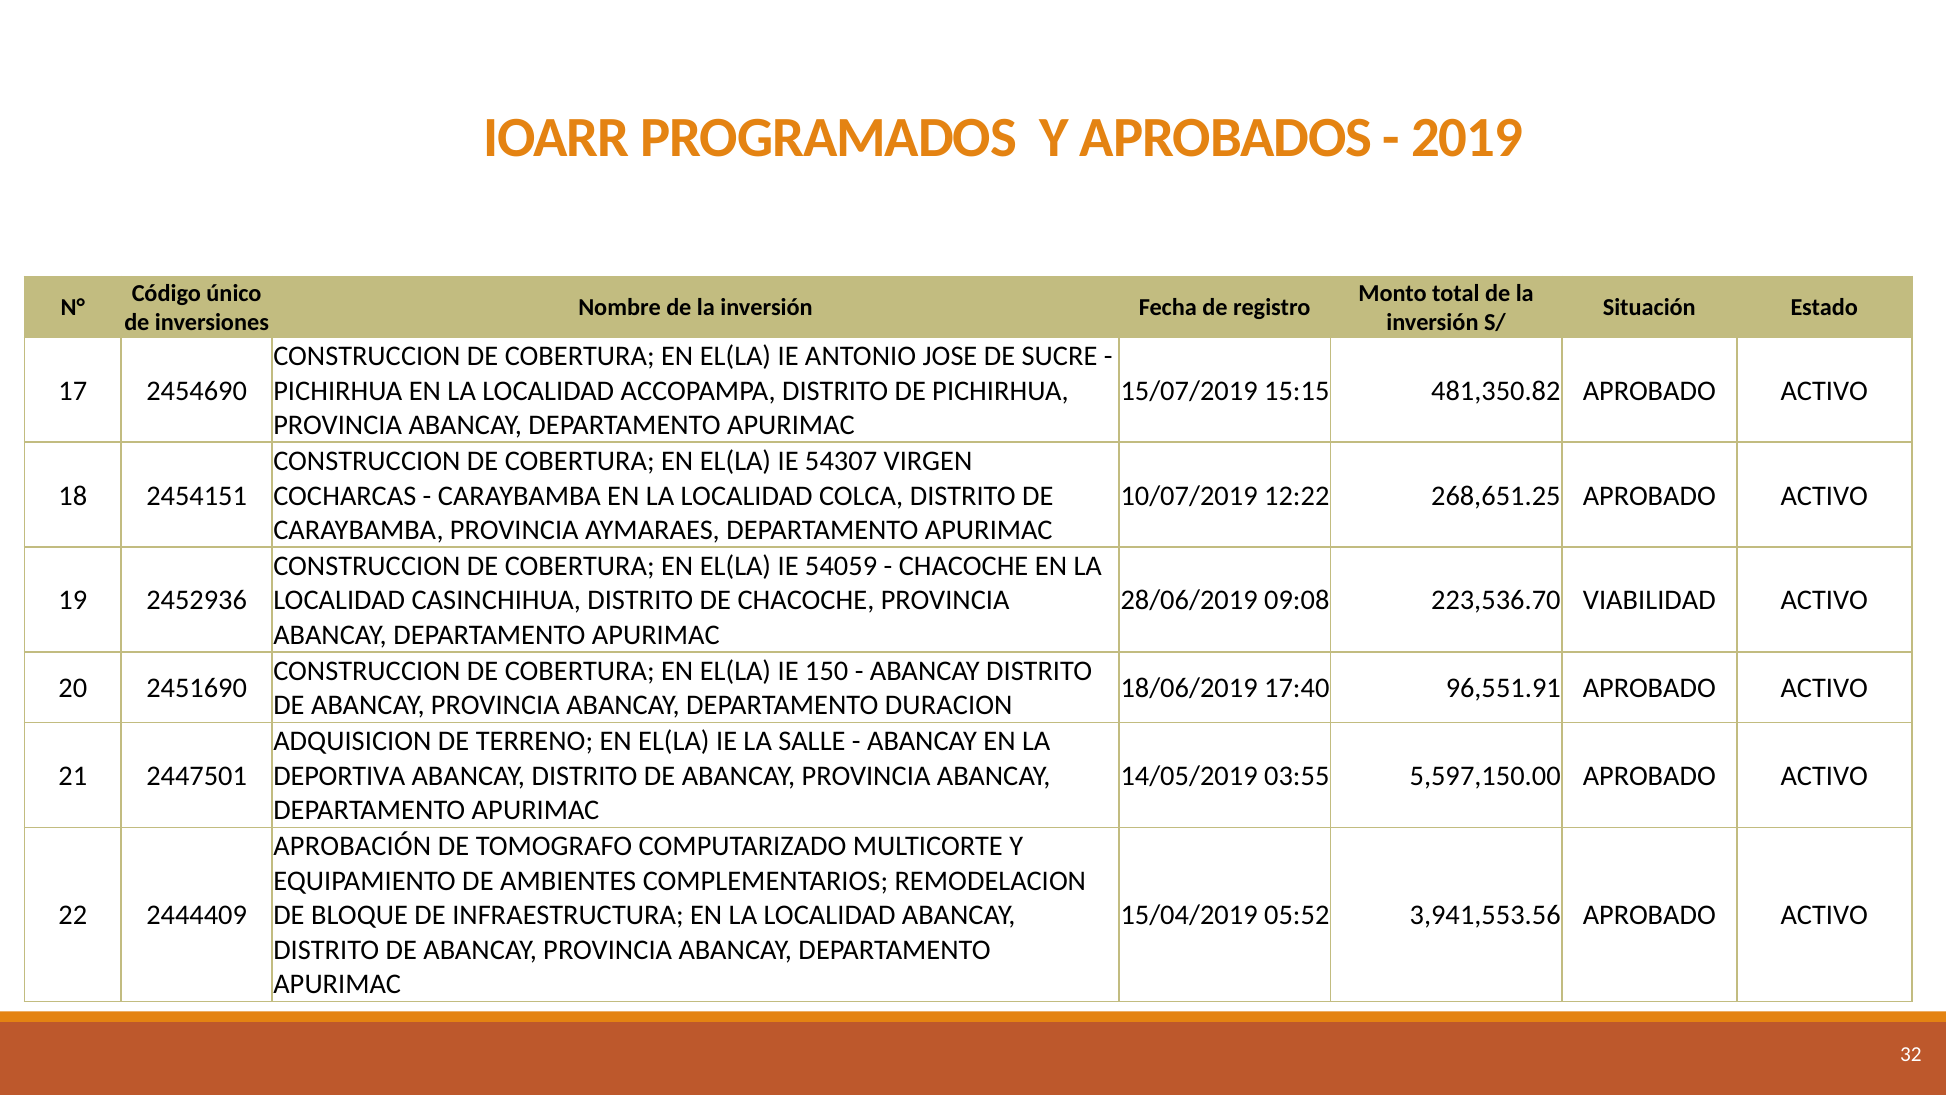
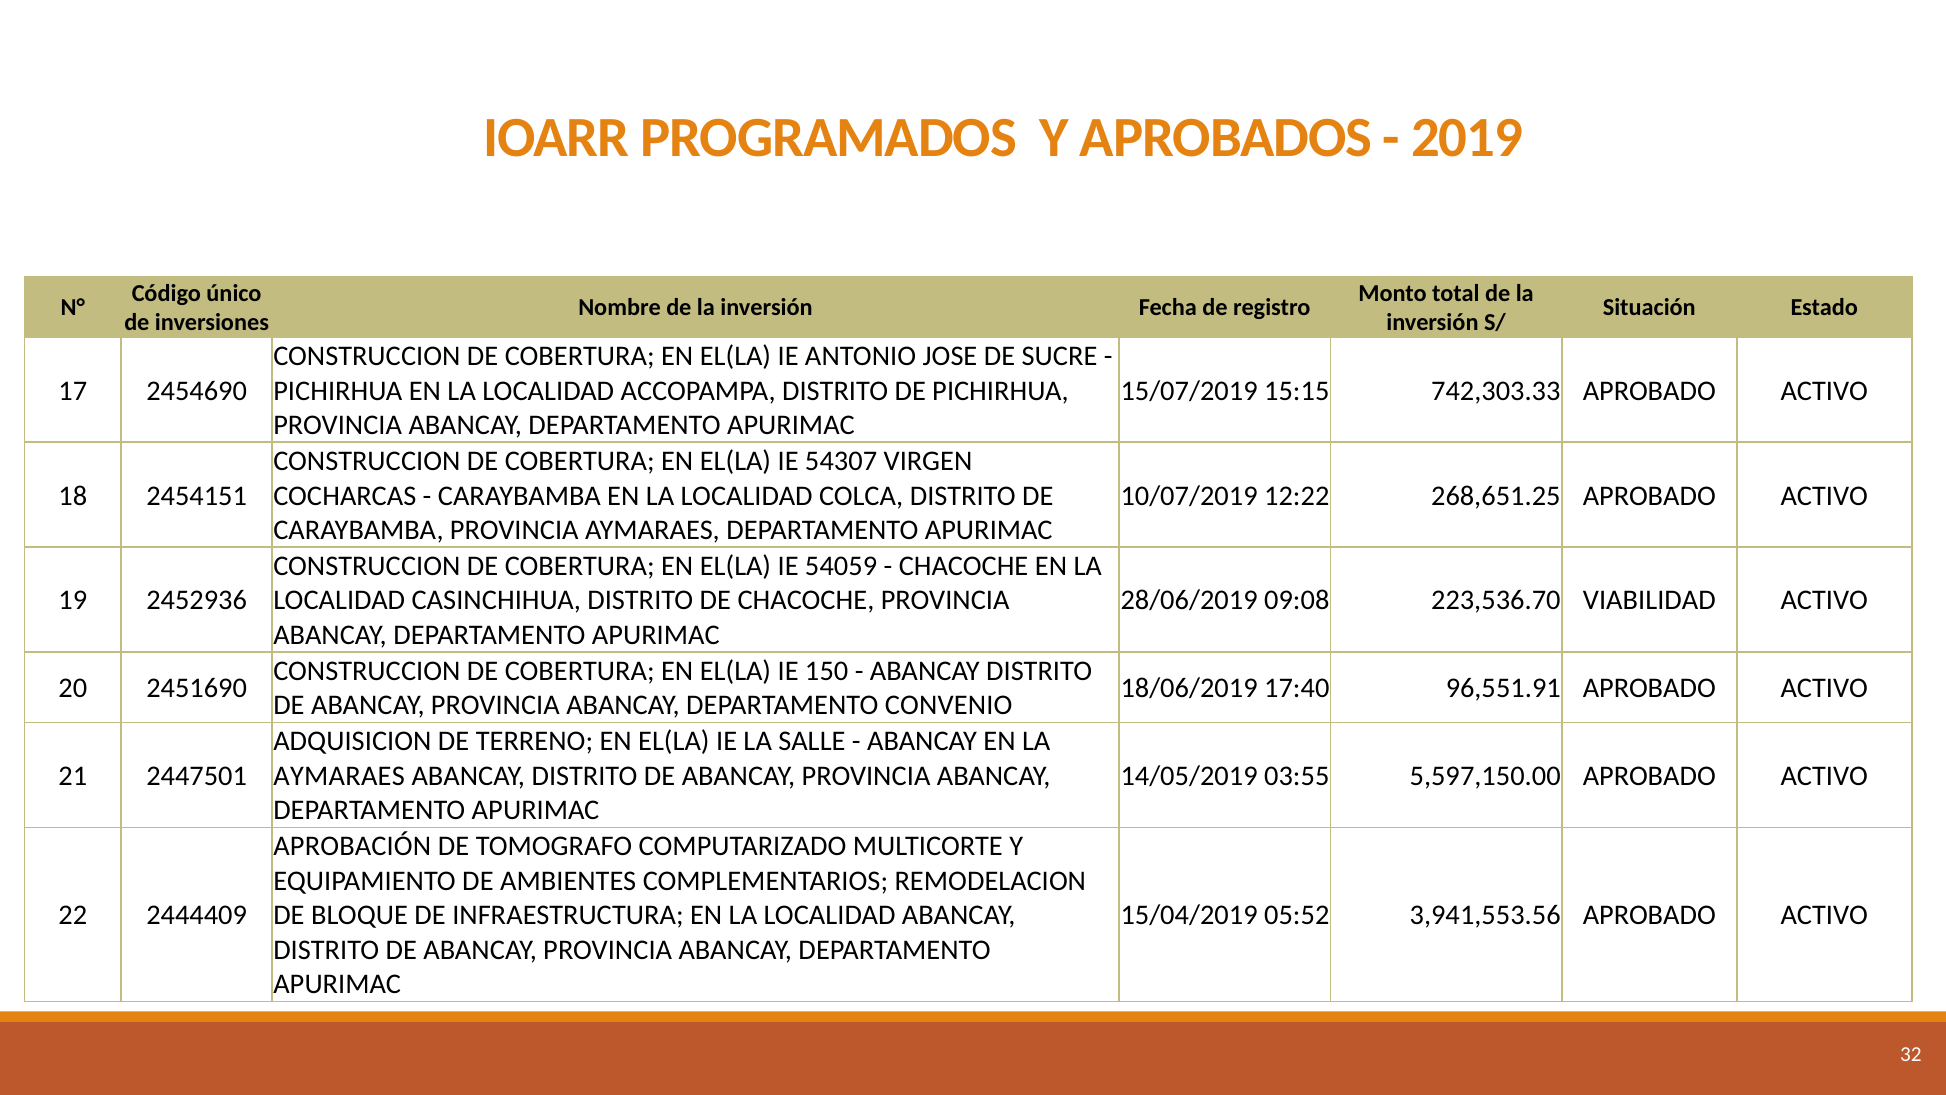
481,350.82: 481,350.82 -> 742,303.33
DURACION: DURACION -> CONVENIO
DEPORTIVA at (339, 776): DEPORTIVA -> AYMARAES
